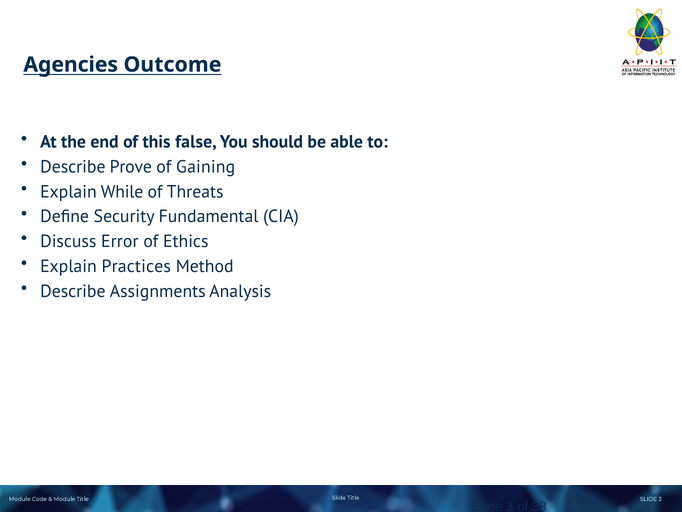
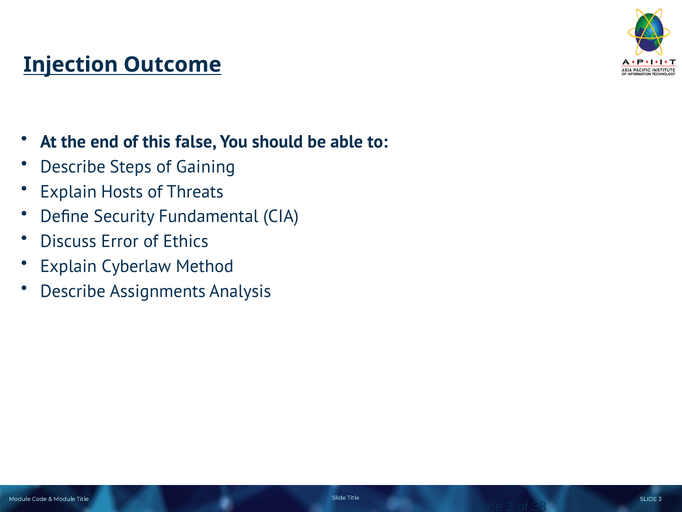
Agencies: Agencies -> Injection
Prove: Prove -> Steps
While: While -> Hosts
Practices: Practices -> Cyberlaw
